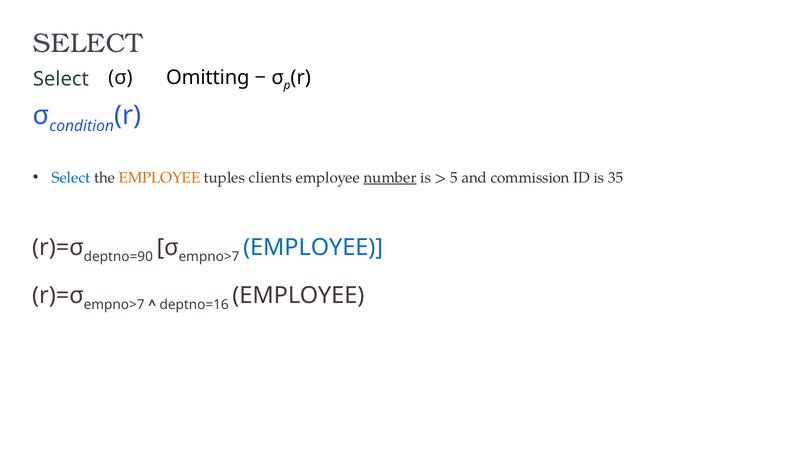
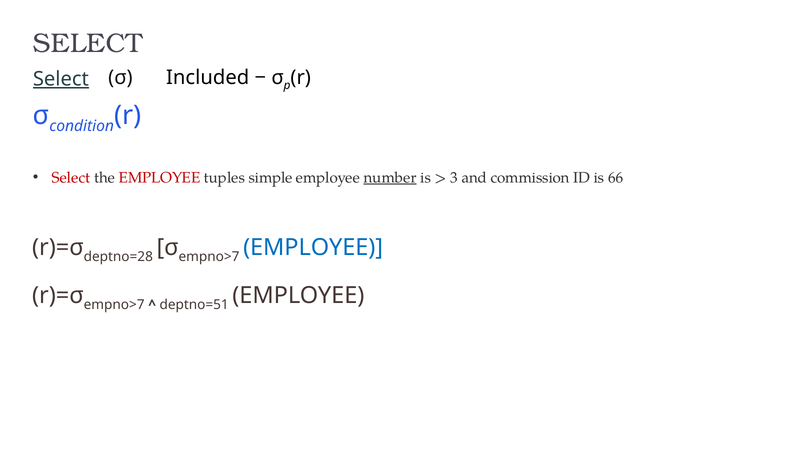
Select at (61, 79) underline: none -> present
Omitting: Omitting -> Included
Select at (71, 177) colour: blue -> red
EMPLOYEE at (160, 177) colour: orange -> red
clients: clients -> simple
5: 5 -> 3
35: 35 -> 66
deptno=90: deptno=90 -> deptno=28
deptno=16: deptno=16 -> deptno=51
